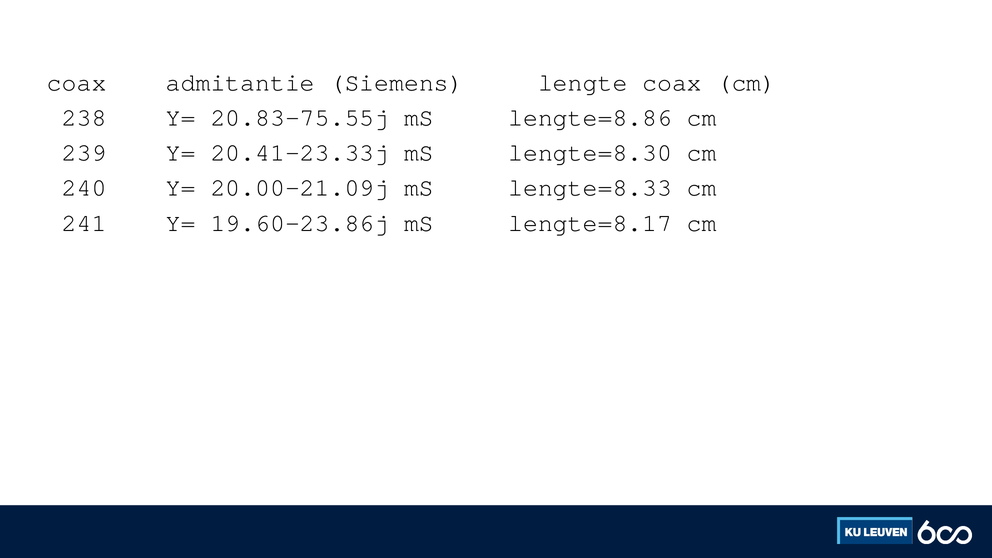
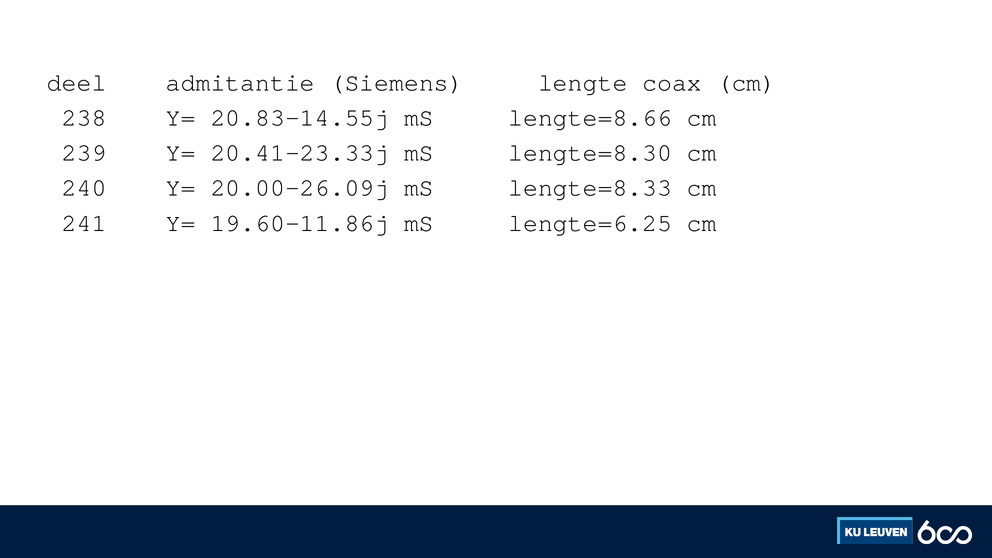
coax at (77, 82): coax -> deel
20.83-75.55j: 20.83-75.55j -> 20.83-14.55j
lengte=8.86: lengte=8.86 -> lengte=8.66
20.00-21.09j: 20.00-21.09j -> 20.00-26.09j
19.60-23.86j: 19.60-23.86j -> 19.60-11.86j
lengte=8.17: lengte=8.17 -> lengte=6.25
